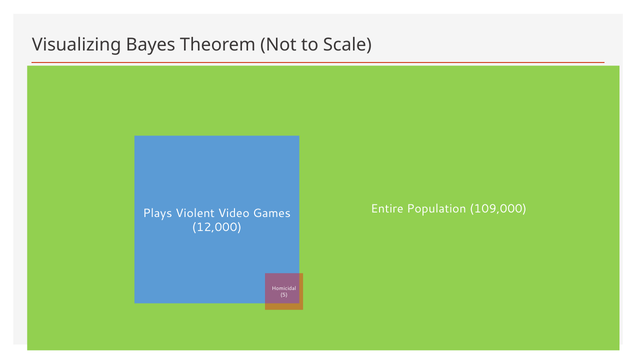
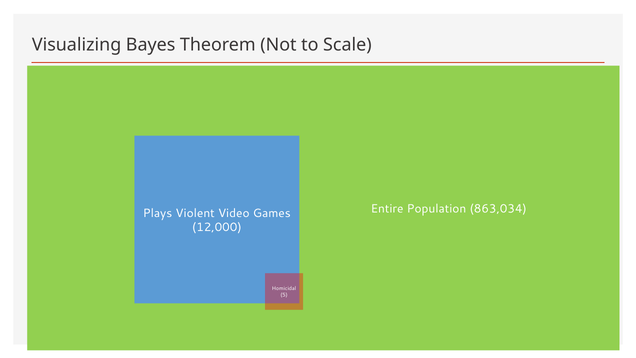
109,000: 109,000 -> 863,034
